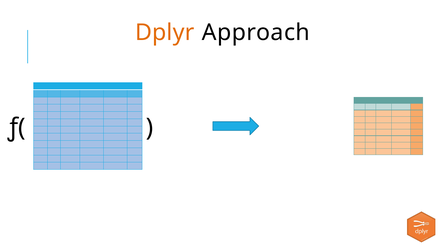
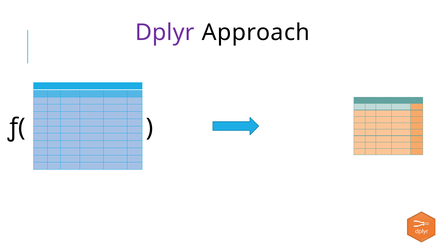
Dplyr colour: orange -> purple
